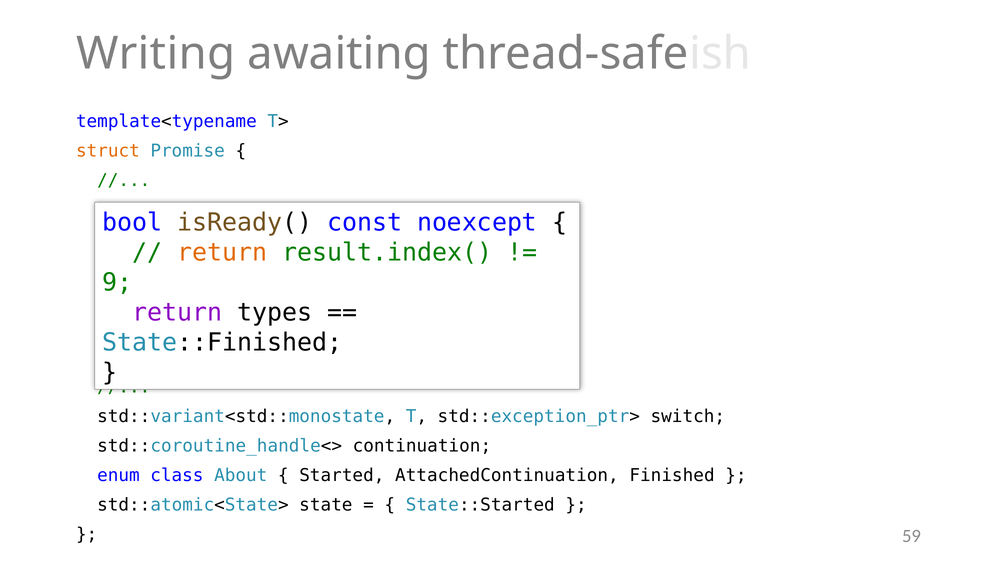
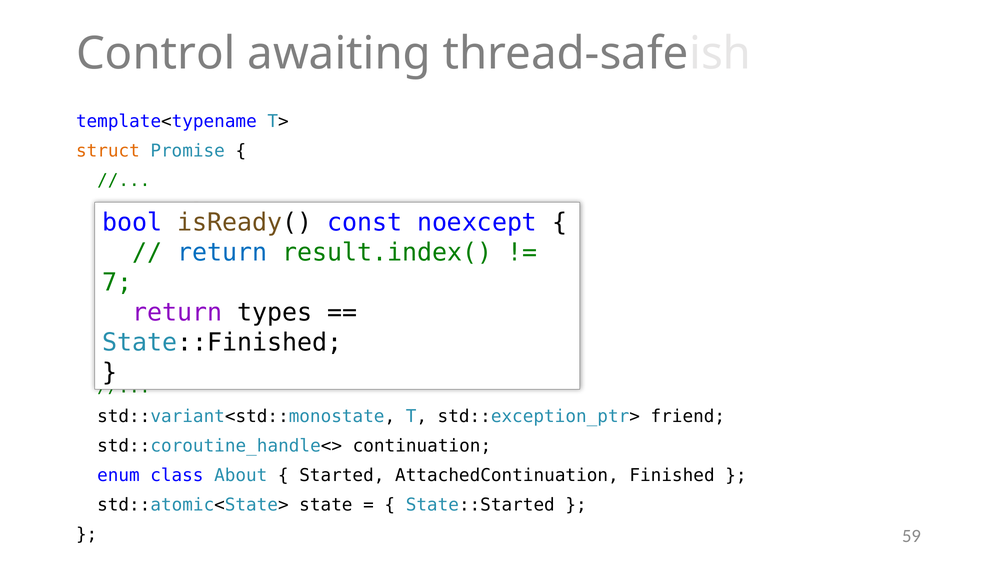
Writing: Writing -> Control
return at (222, 253) colour: orange -> blue
9: 9 -> 7
switch: switch -> friend
